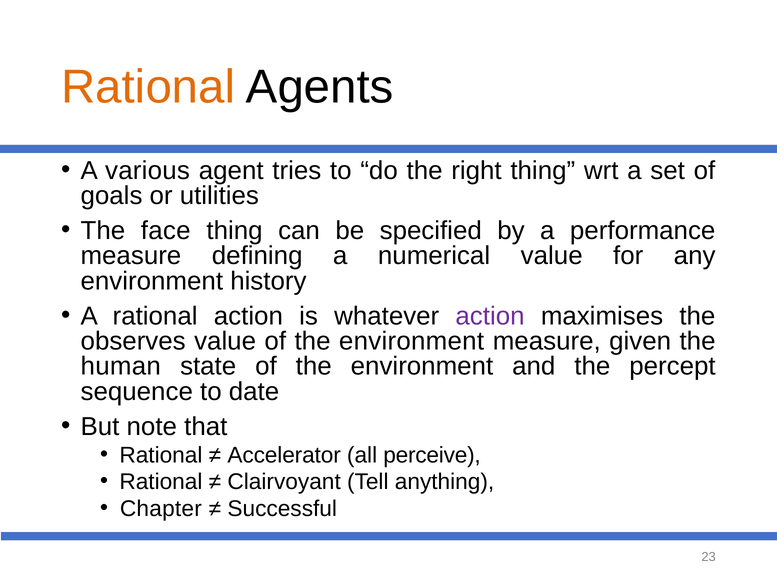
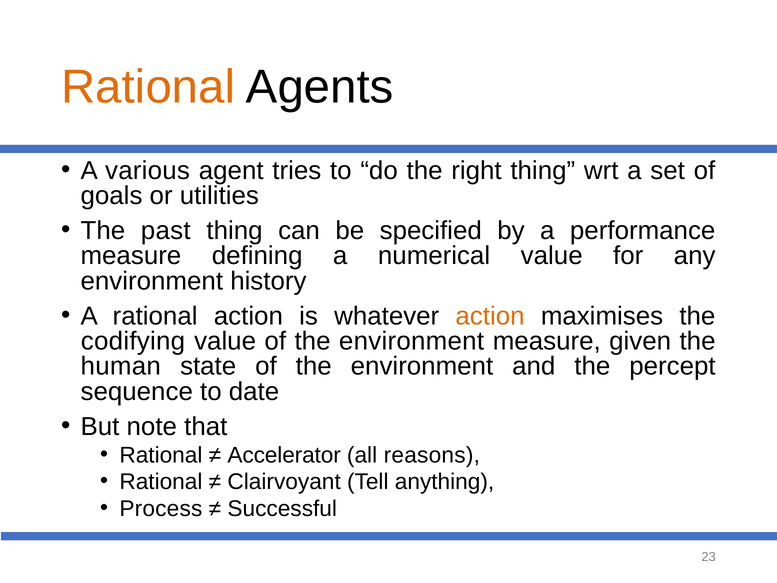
face: face -> past
action at (490, 316) colour: purple -> orange
observes: observes -> codifying
perceive: perceive -> reasons
Chapter: Chapter -> Process
